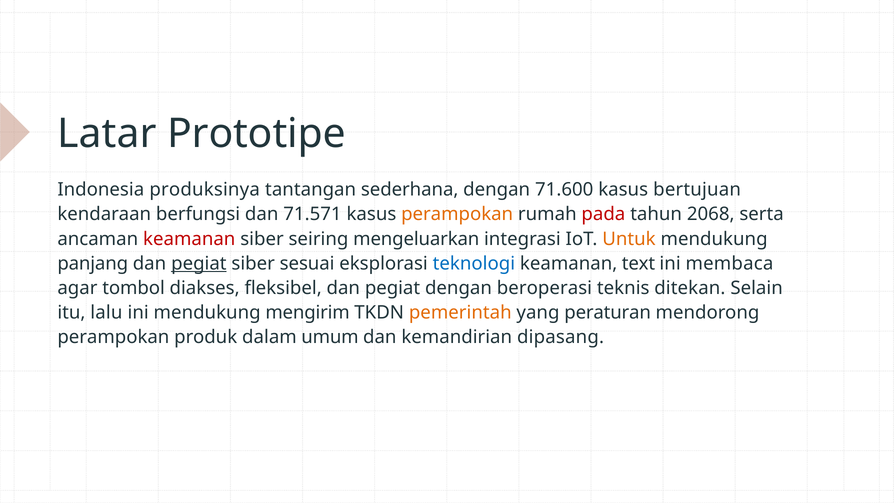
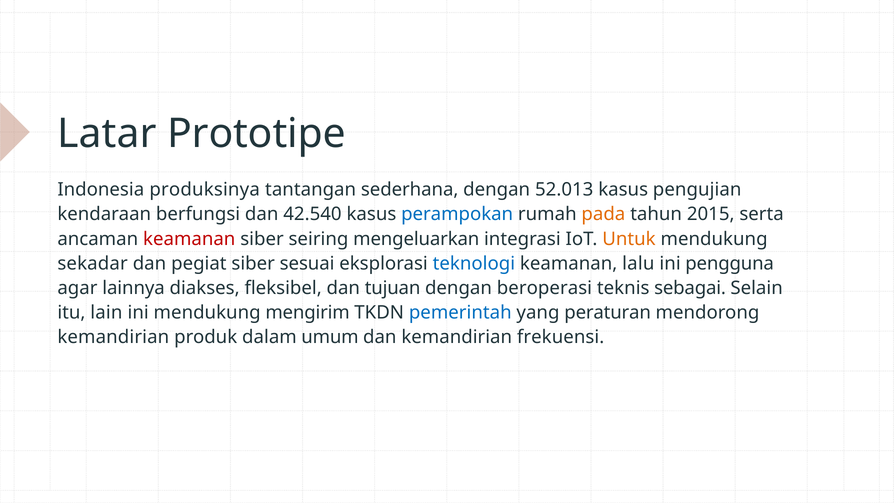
71.600: 71.600 -> 52.013
bertujuan: bertujuan -> pengujian
71.571: 71.571 -> 42.540
perampokan at (457, 214) colour: orange -> blue
pada colour: red -> orange
2068: 2068 -> 2015
panjang: panjang -> sekadar
pegiat at (199, 263) underline: present -> none
text: text -> lalu
membaca: membaca -> pengguna
tombol: tombol -> lainnya
fleksibel dan pegiat: pegiat -> tujuan
ditekan: ditekan -> sebagai
lalu: lalu -> lain
pemerintah colour: orange -> blue
perampokan at (113, 337): perampokan -> kemandirian
dipasang: dipasang -> frekuensi
